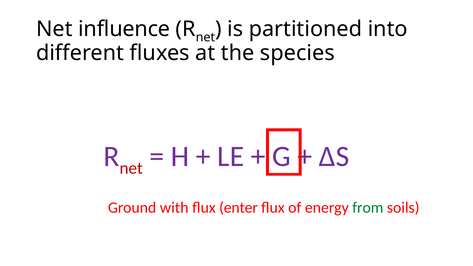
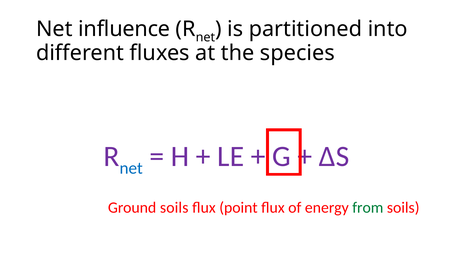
net at (131, 168) colour: red -> blue
Ground with: with -> soils
enter: enter -> point
